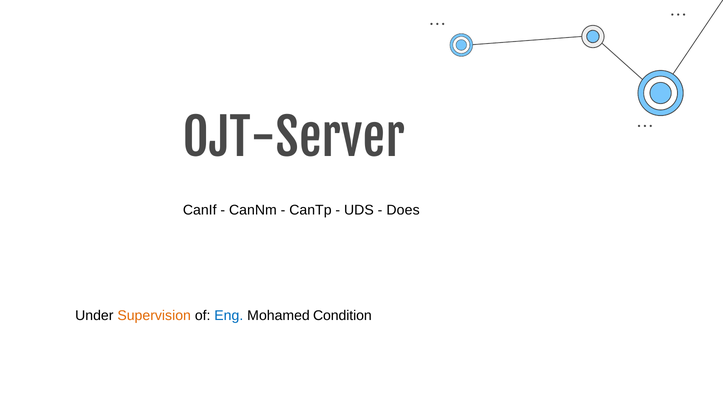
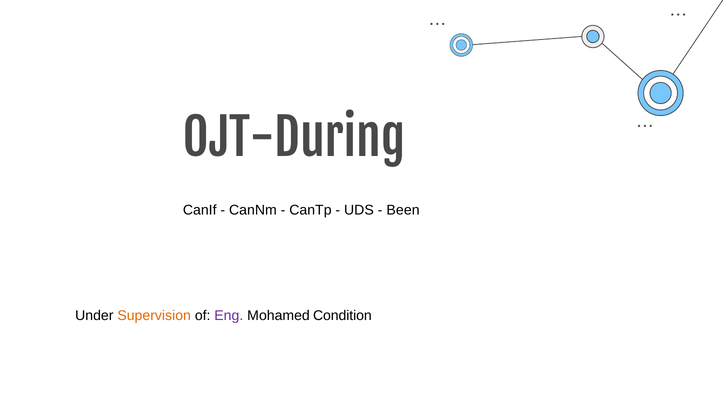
OJT-Server: OJT-Server -> OJT-During
Does: Does -> Been
Eng colour: blue -> purple
